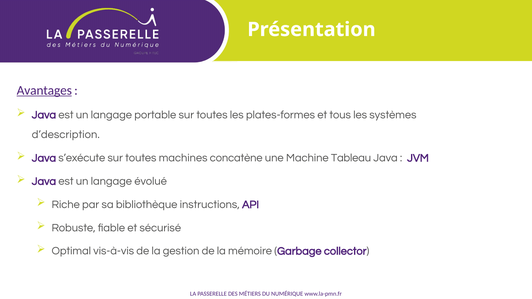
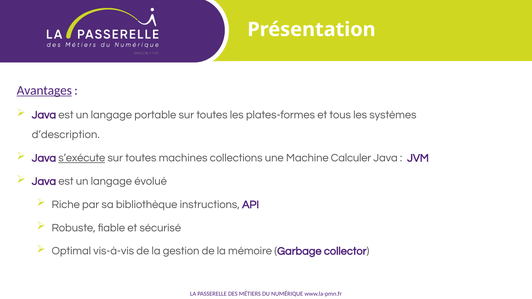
s’exécute underline: none -> present
concatène: concatène -> collections
Tableau: Tableau -> Calculer
